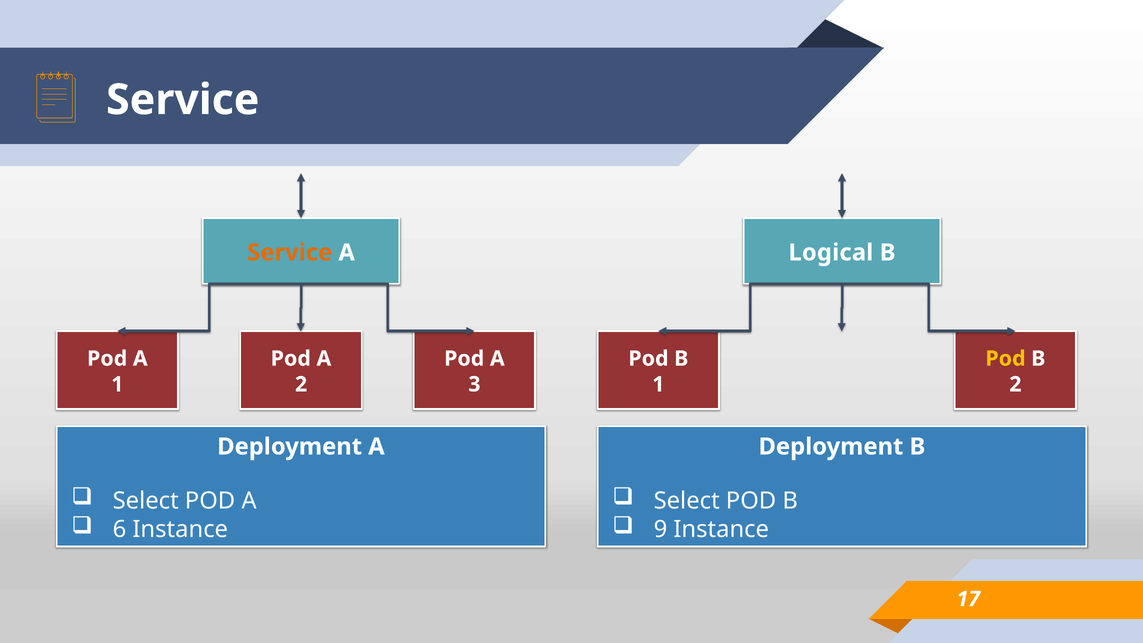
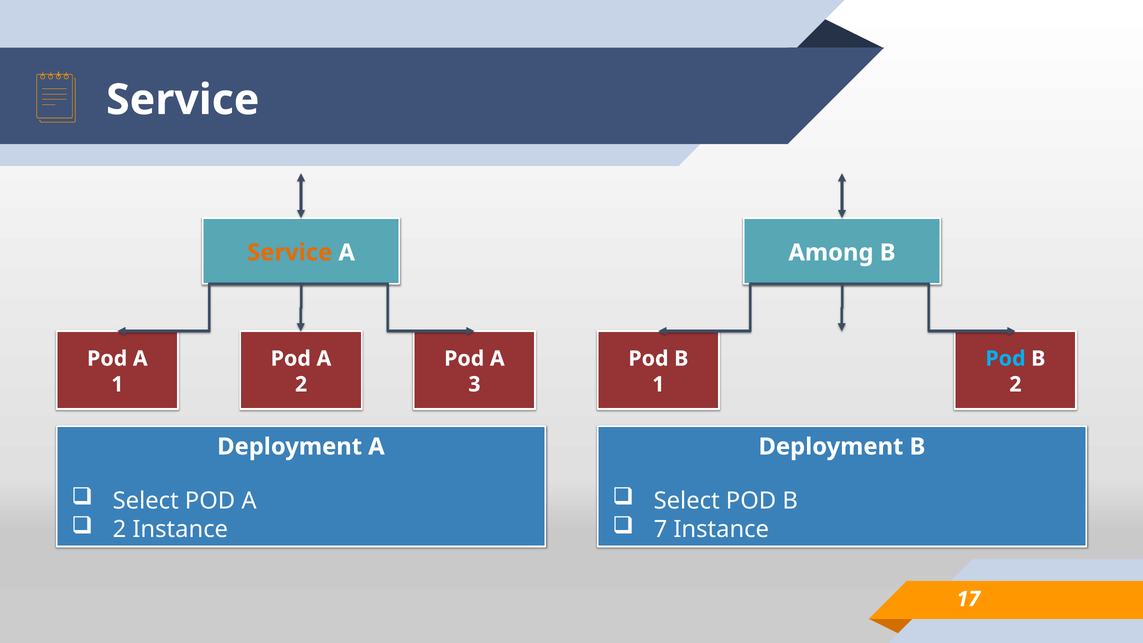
Logical: Logical -> Among
Pod at (1005, 359) colour: yellow -> light blue
6 at (120, 530): 6 -> 2
9: 9 -> 7
